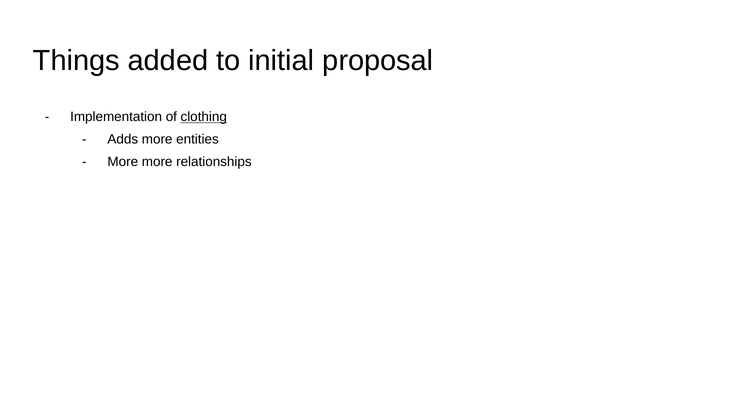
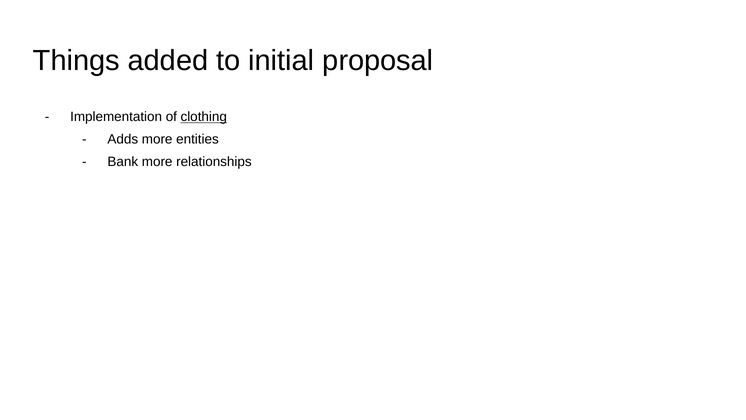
More at (123, 162): More -> Bank
